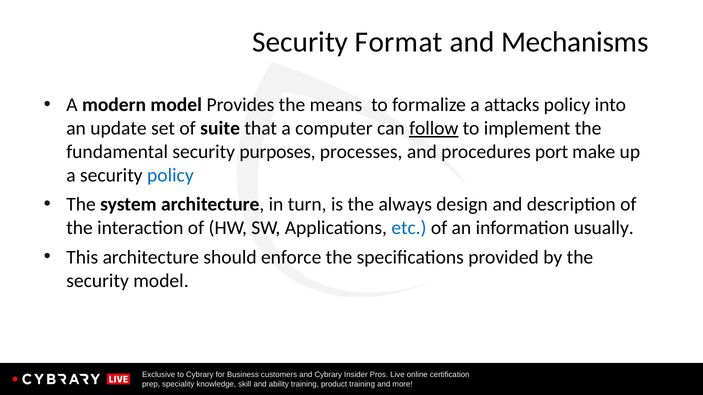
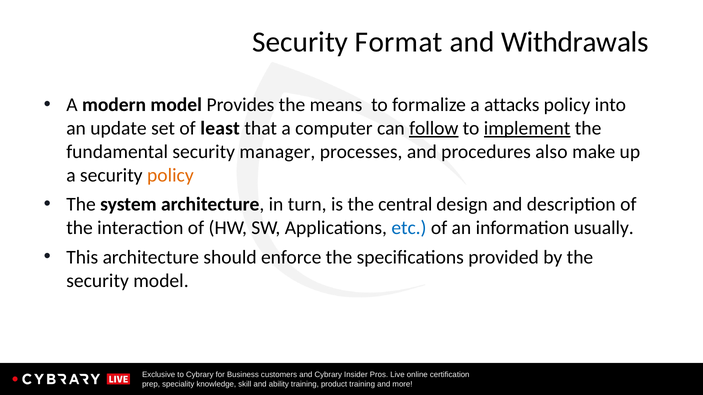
Mechanisms: Mechanisms -> Withdrawals
suite: suite -> least
implement underline: none -> present
purposes: purposes -> manager
port: port -> also
policy at (170, 175) colour: blue -> orange
always: always -> central
